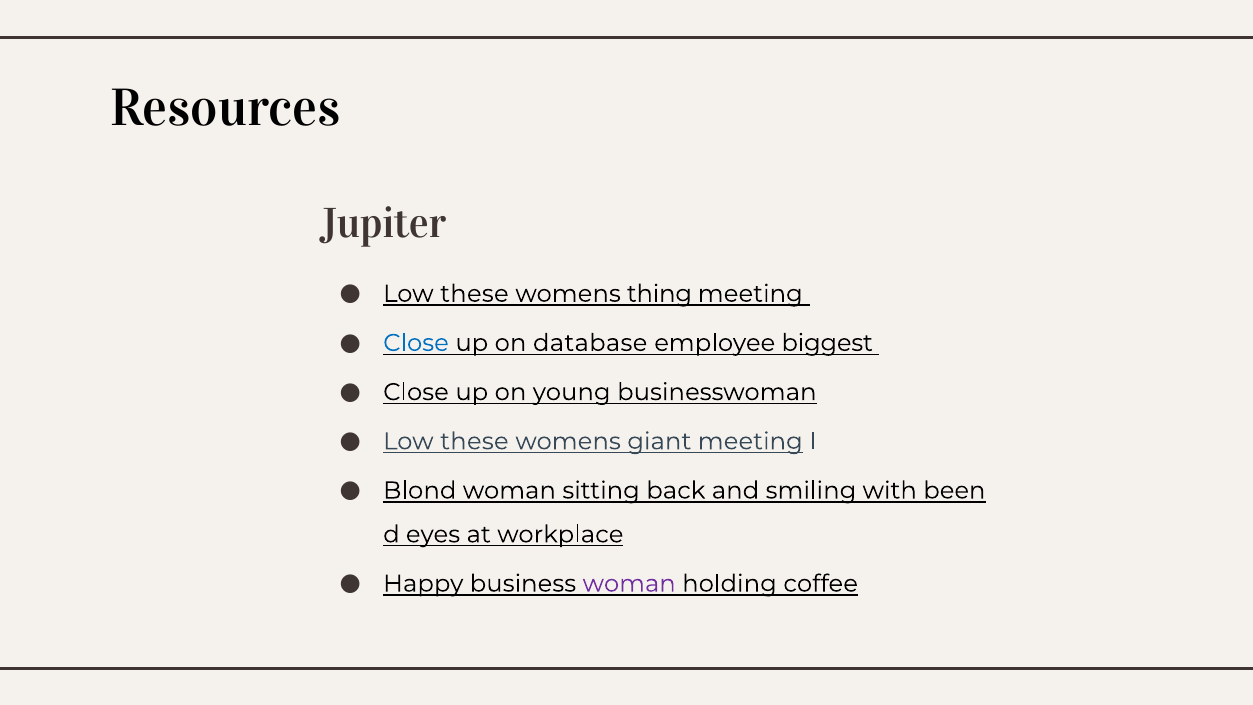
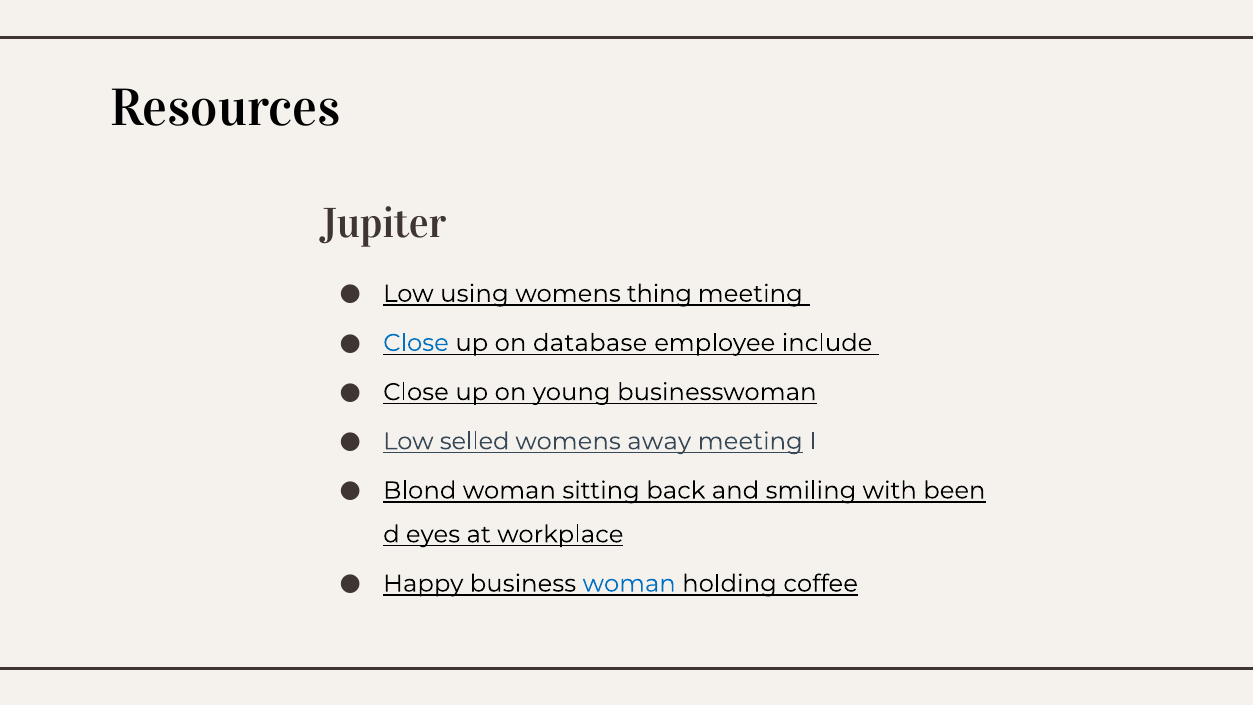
these at (474, 294): these -> using
biggest: biggest -> include
these at (474, 441): these -> selled
giant: giant -> away
woman at (629, 583) colour: purple -> blue
